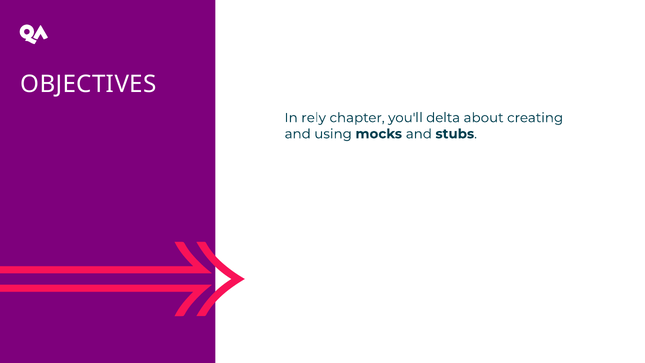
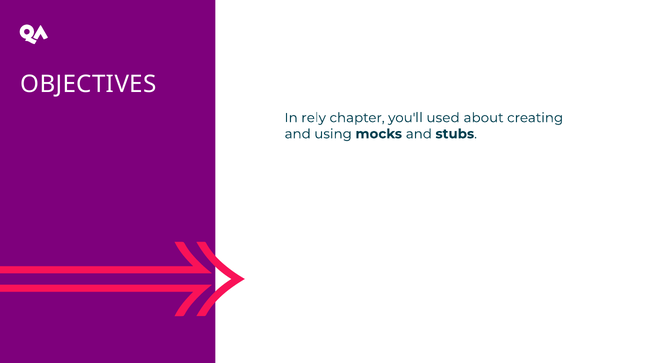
delta: delta -> used
